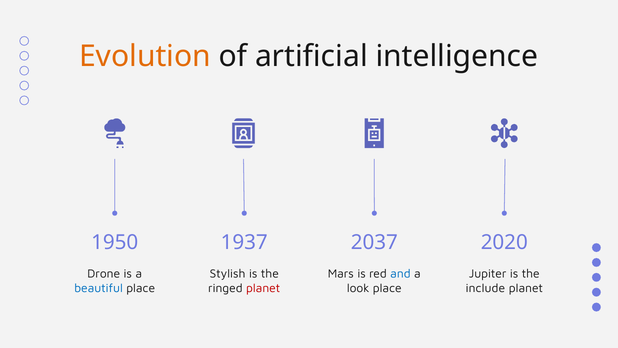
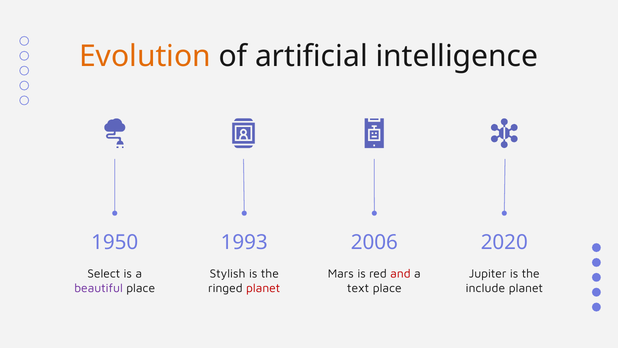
1937: 1937 -> 1993
2037: 2037 -> 2006
Drone: Drone -> Select
and colour: blue -> red
beautiful colour: blue -> purple
look: look -> text
